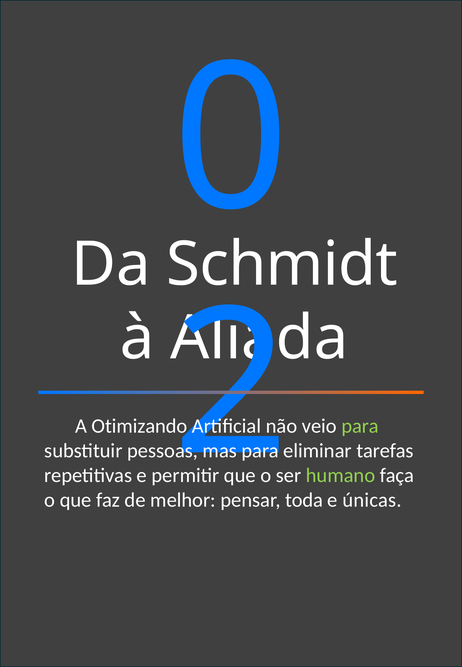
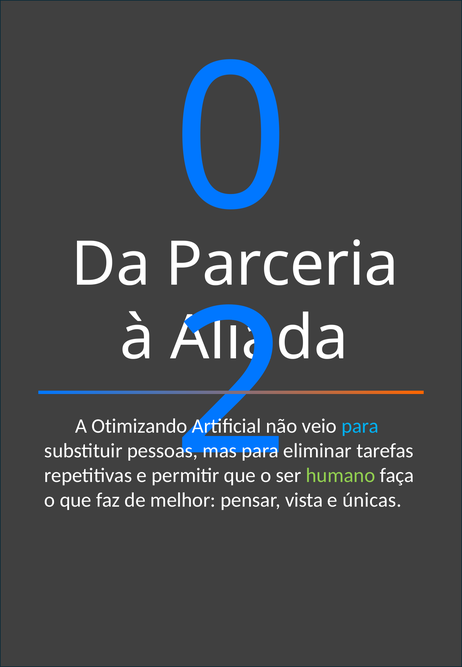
Da Schmidt: Schmidt -> Parceria
para at (360, 426) colour: light green -> light blue
toda: toda -> vista
